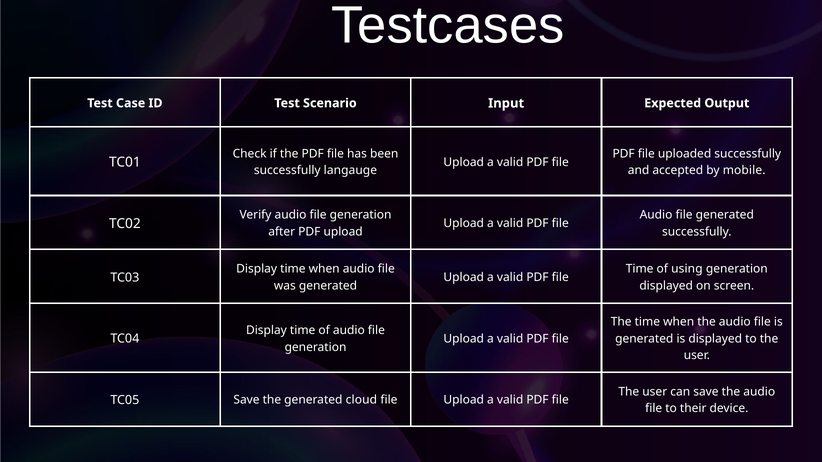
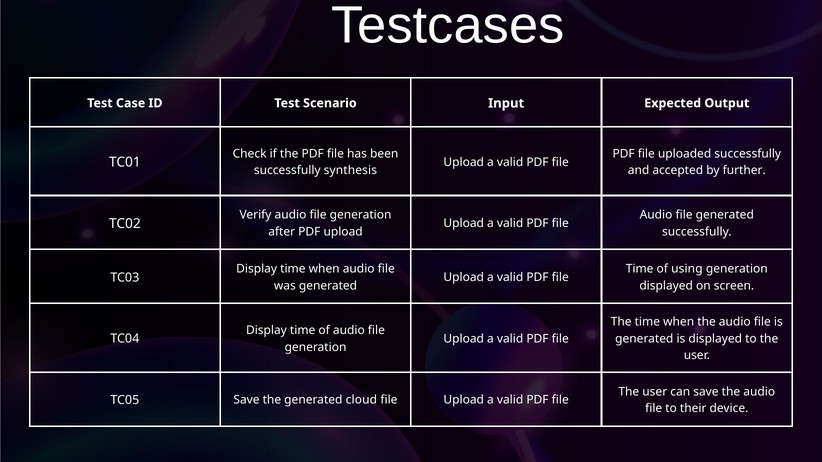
langauge: langauge -> synthesis
mobile: mobile -> further
